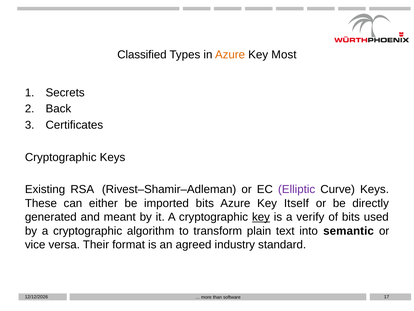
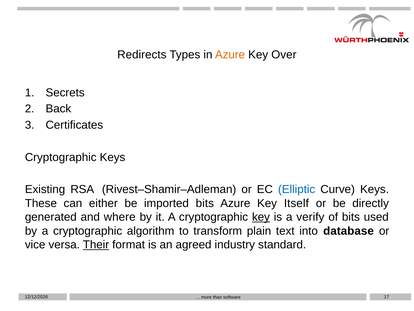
Classified: Classified -> Redirects
Most: Most -> Over
Elliptic colour: purple -> blue
meant: meant -> where
semantic: semantic -> database
Their underline: none -> present
